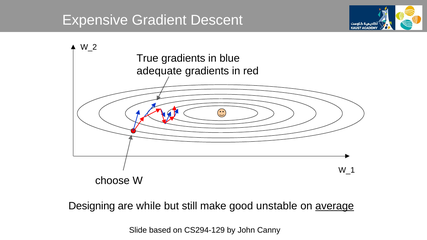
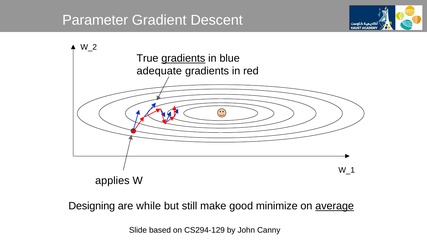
Expensive: Expensive -> Parameter
gradients at (183, 58) underline: none -> present
choose: choose -> applies
unstable: unstable -> minimize
